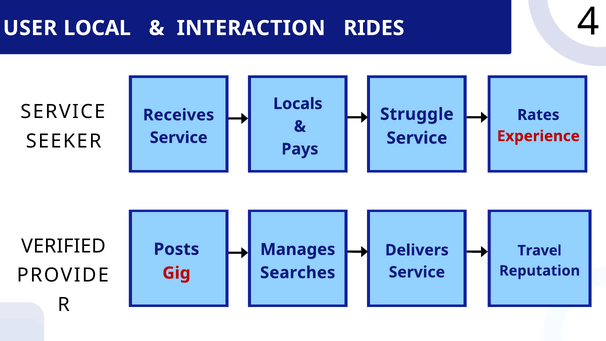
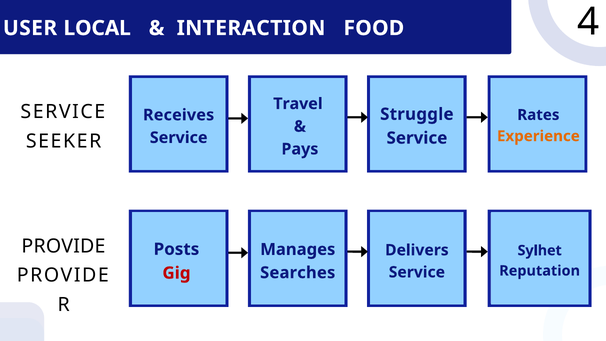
RIDES: RIDES -> FOOD
Locals: Locals -> Travel
Experience colour: red -> orange
VERIFIED at (63, 246): VERIFIED -> PROVIDE
Travel: Travel -> Sylhet
